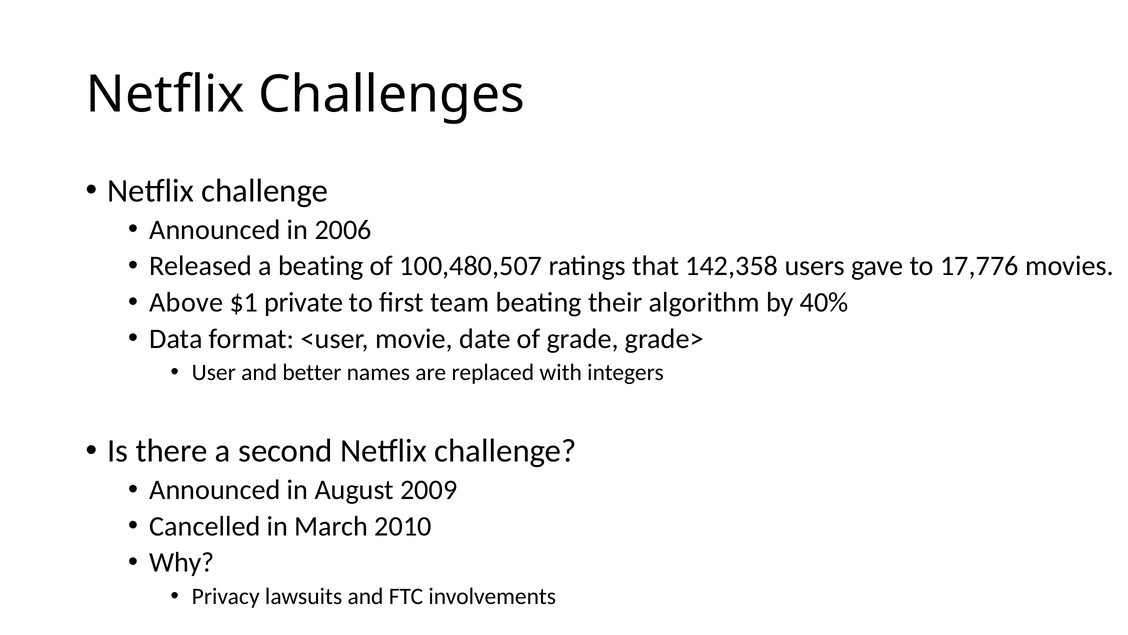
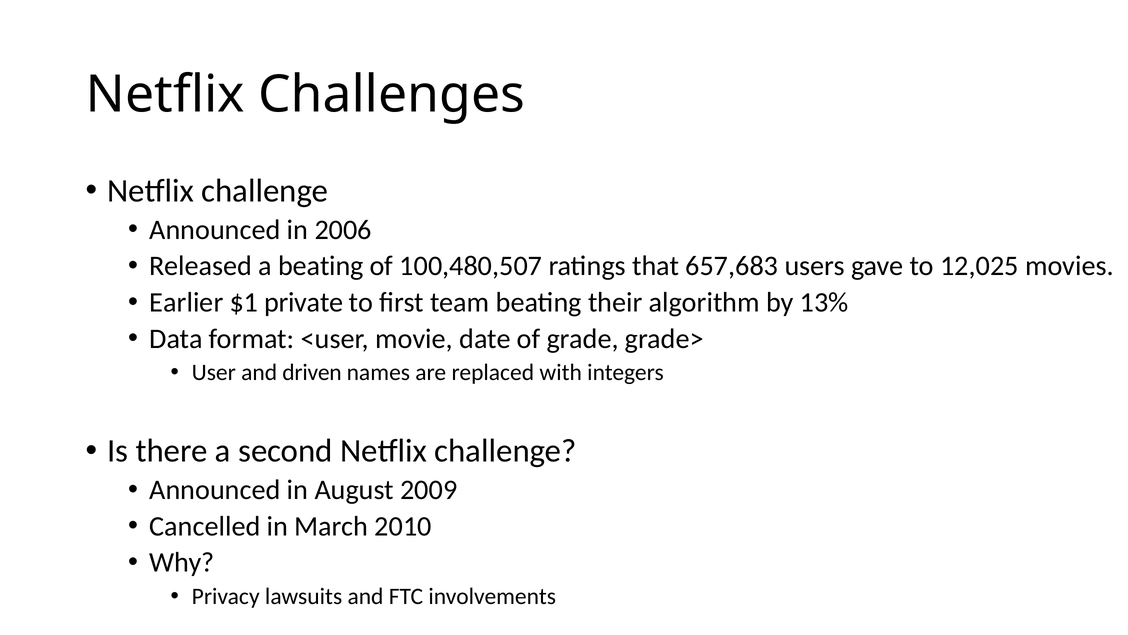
142,358: 142,358 -> 657,683
17,776: 17,776 -> 12,025
Above: Above -> Earlier
40%: 40% -> 13%
better: better -> driven
